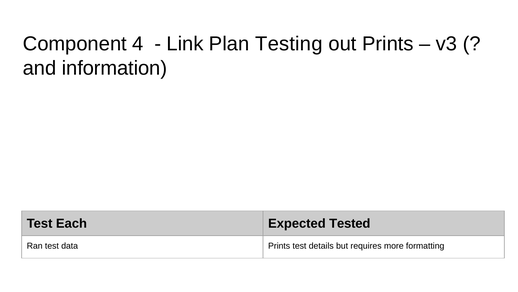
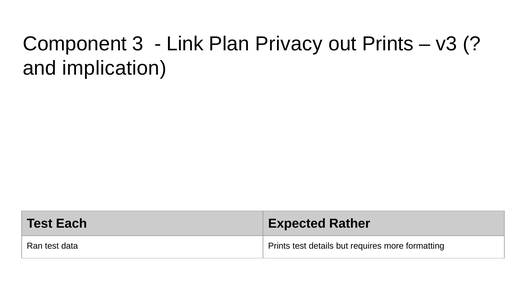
4: 4 -> 3
Testing: Testing -> Privacy
information: information -> implication
Tested: Tested -> Rather
